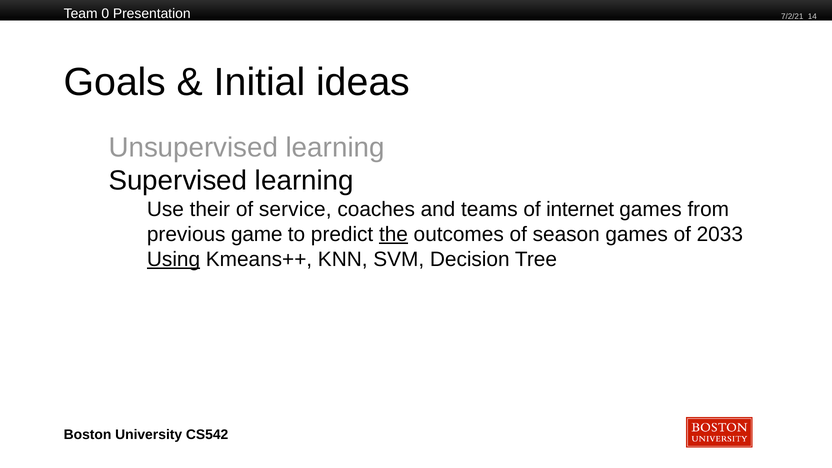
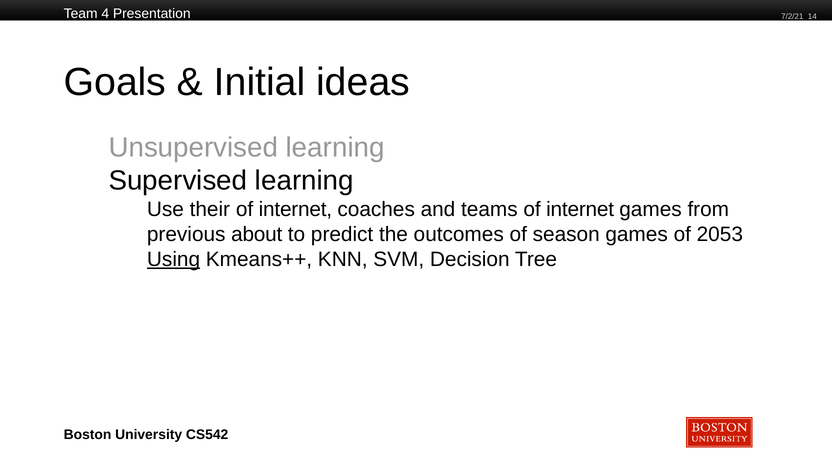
0: 0 -> 4
service at (295, 209): service -> internet
game: game -> about
the underline: present -> none
2033: 2033 -> 2053
